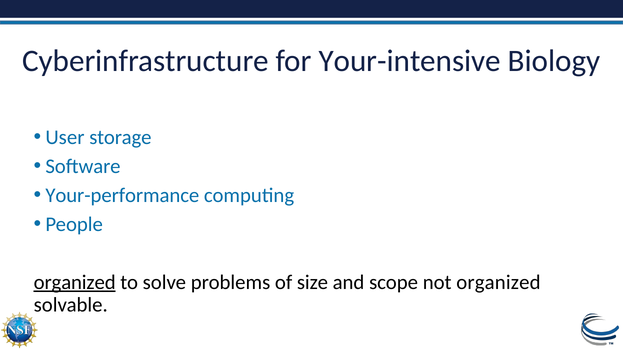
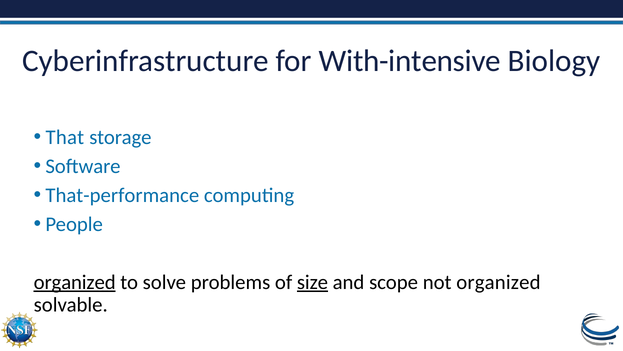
Your-intensive: Your-intensive -> With-intensive
User: User -> That
Your-performance: Your-performance -> That-performance
size underline: none -> present
